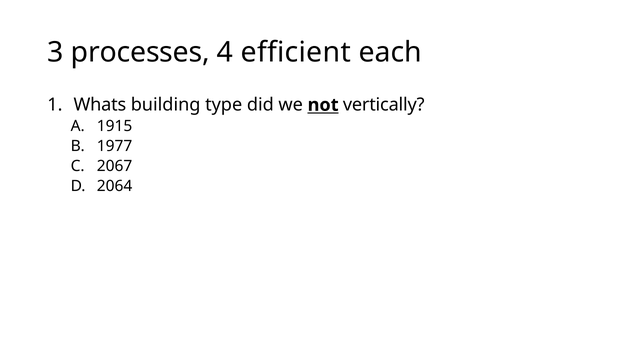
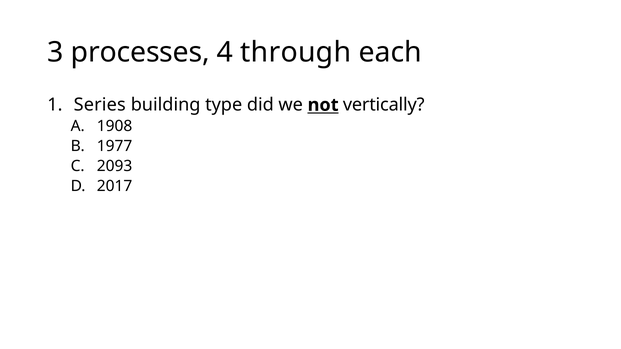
efficient: efficient -> through
Whats: Whats -> Series
1915: 1915 -> 1908
2067: 2067 -> 2093
2064: 2064 -> 2017
